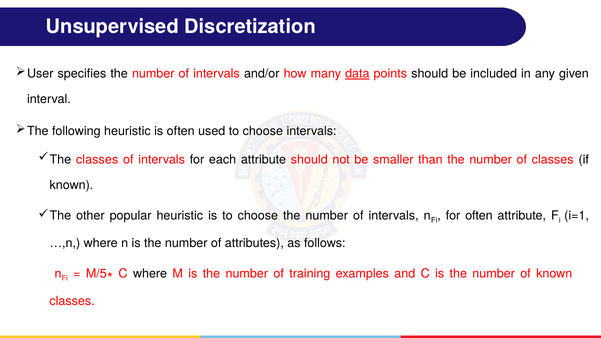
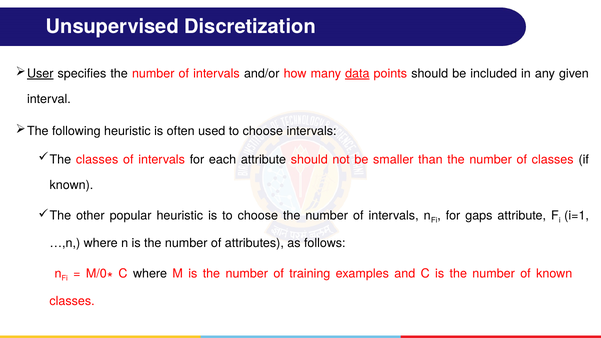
User underline: none -> present
for often: often -> gaps
M/5∗: M/5∗ -> M/0∗
